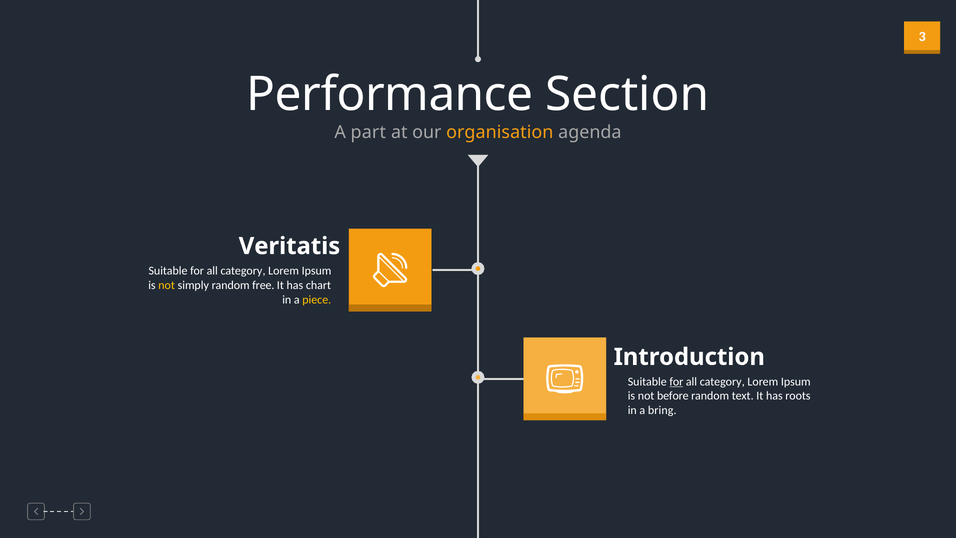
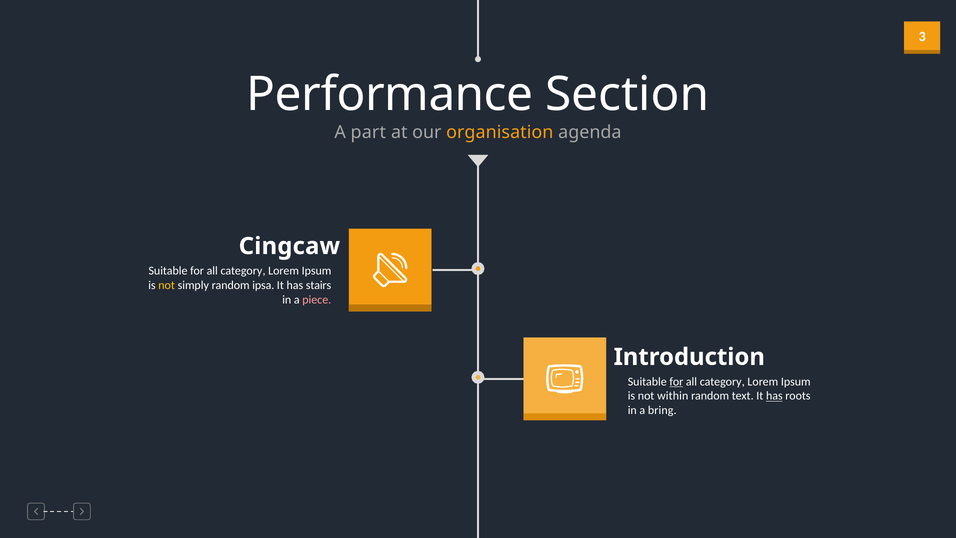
Veritatis: Veritatis -> Cingcaw
free: free -> ipsa
chart: chart -> stairs
piece colour: yellow -> pink
before: before -> within
has at (774, 396) underline: none -> present
